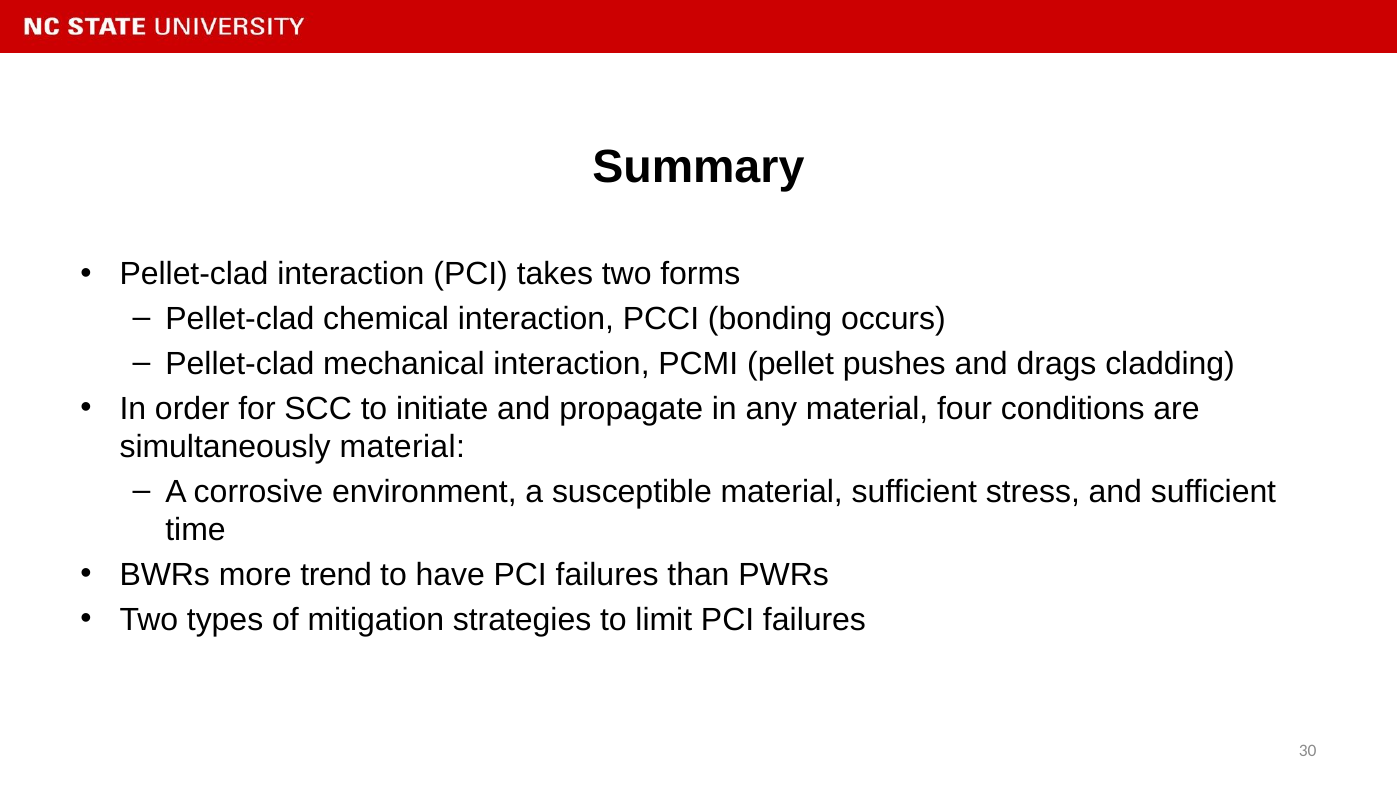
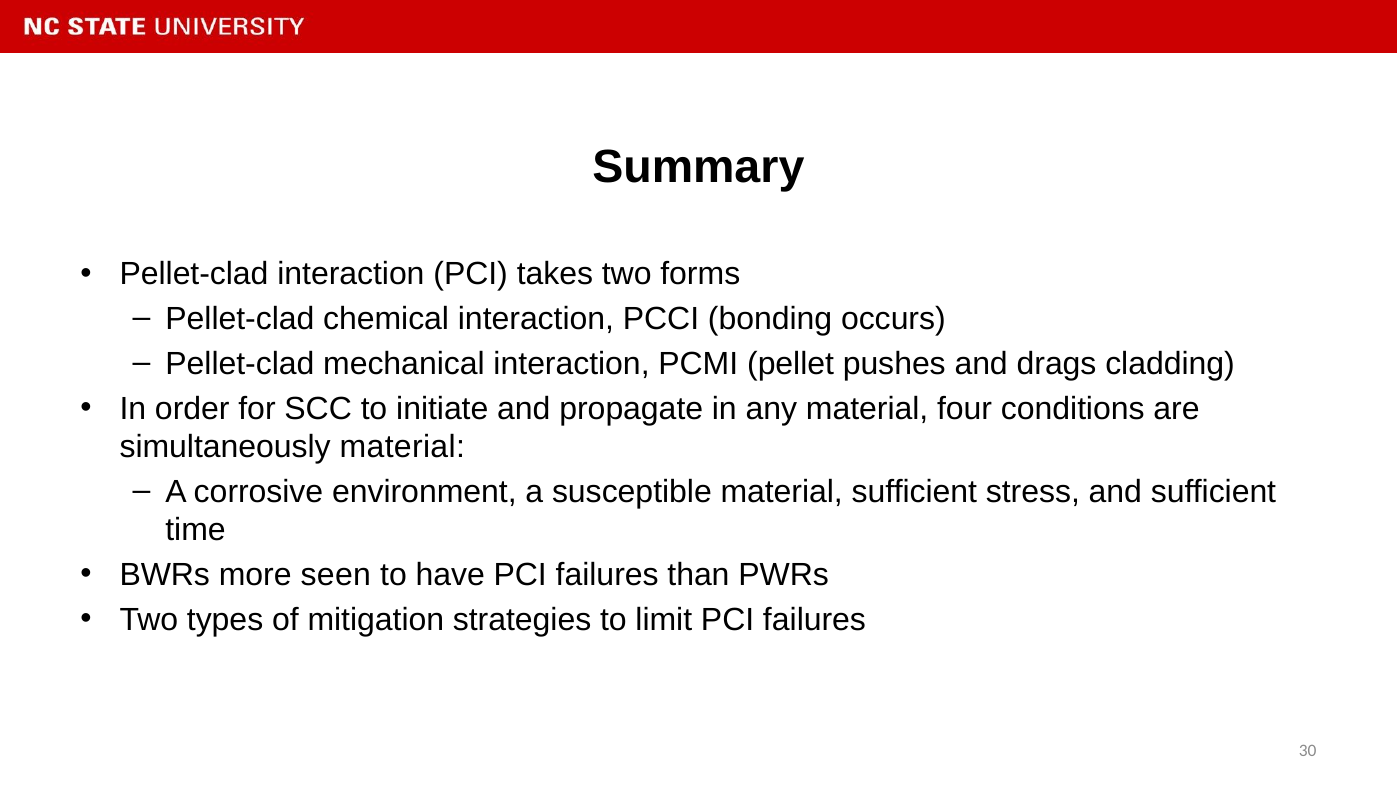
trend: trend -> seen
